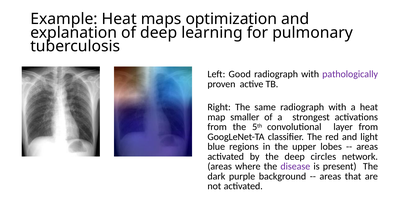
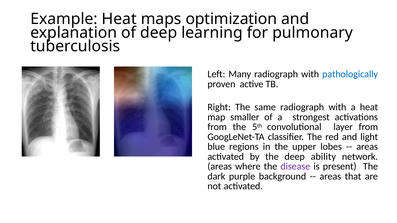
Good: Good -> Many
pathologically colour: purple -> blue
circles: circles -> ability
